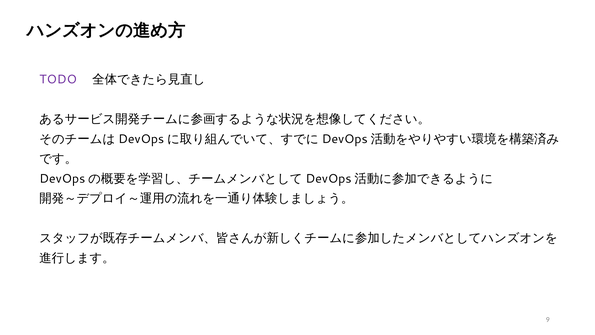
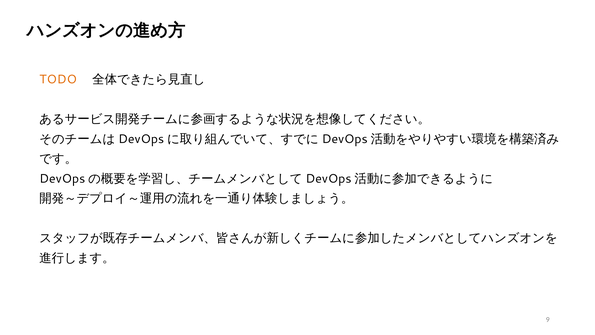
TODO colour: purple -> orange
